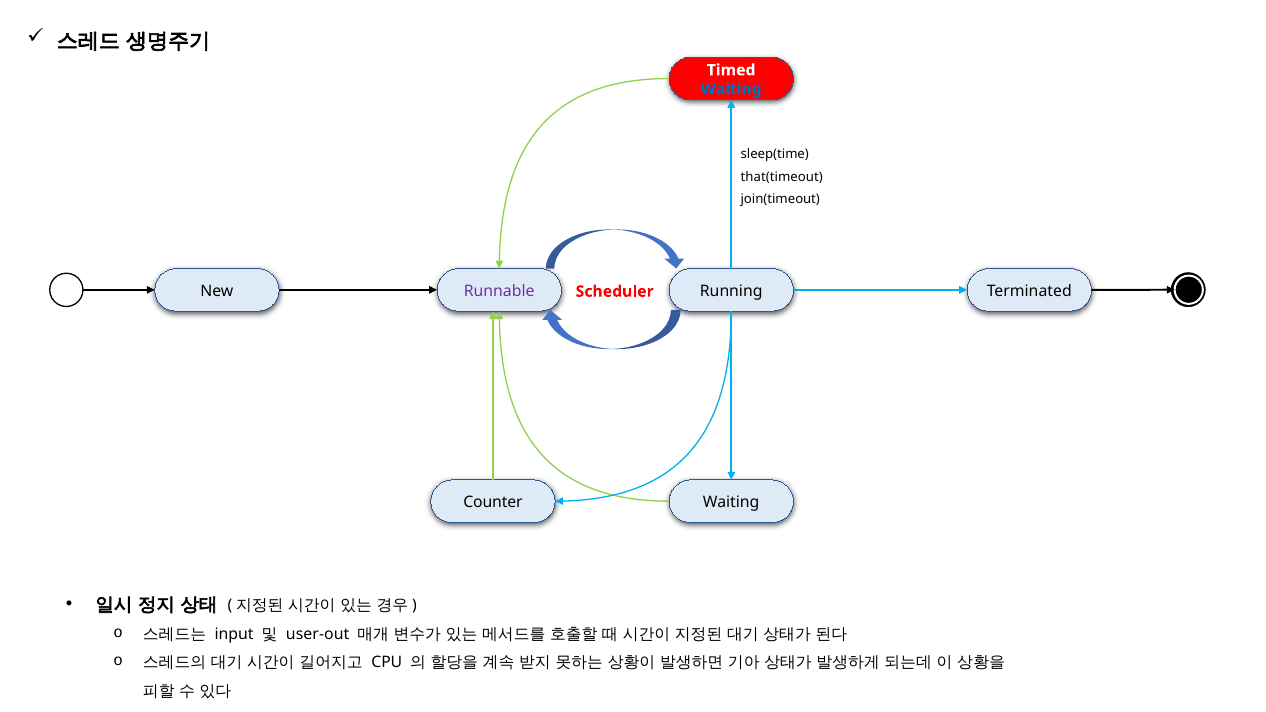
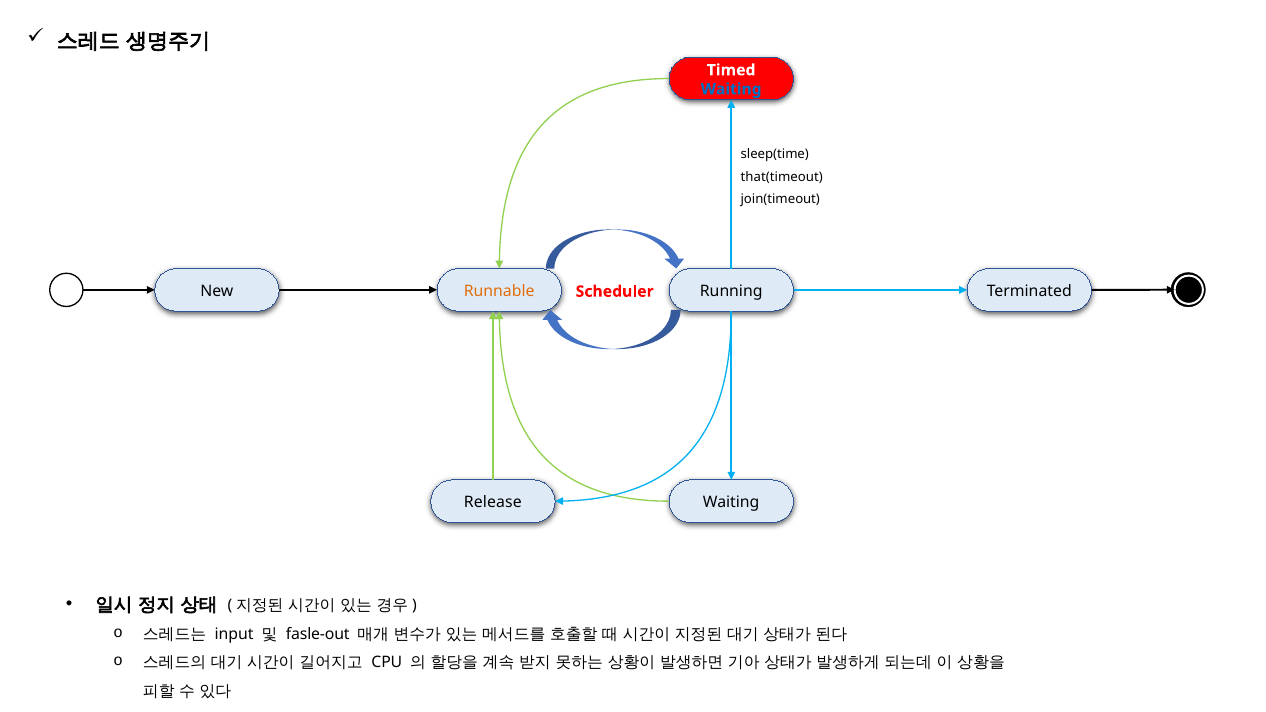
Runnable colour: purple -> orange
Counter: Counter -> Release
user-out: user-out -> fasle-out
